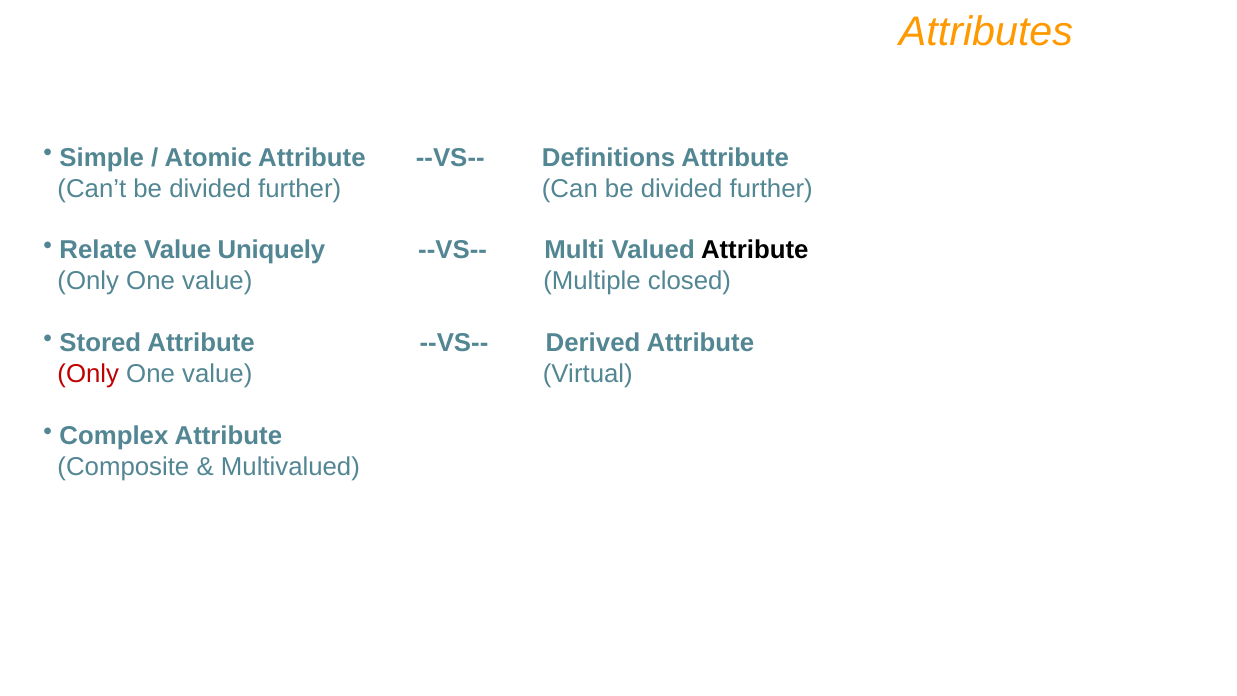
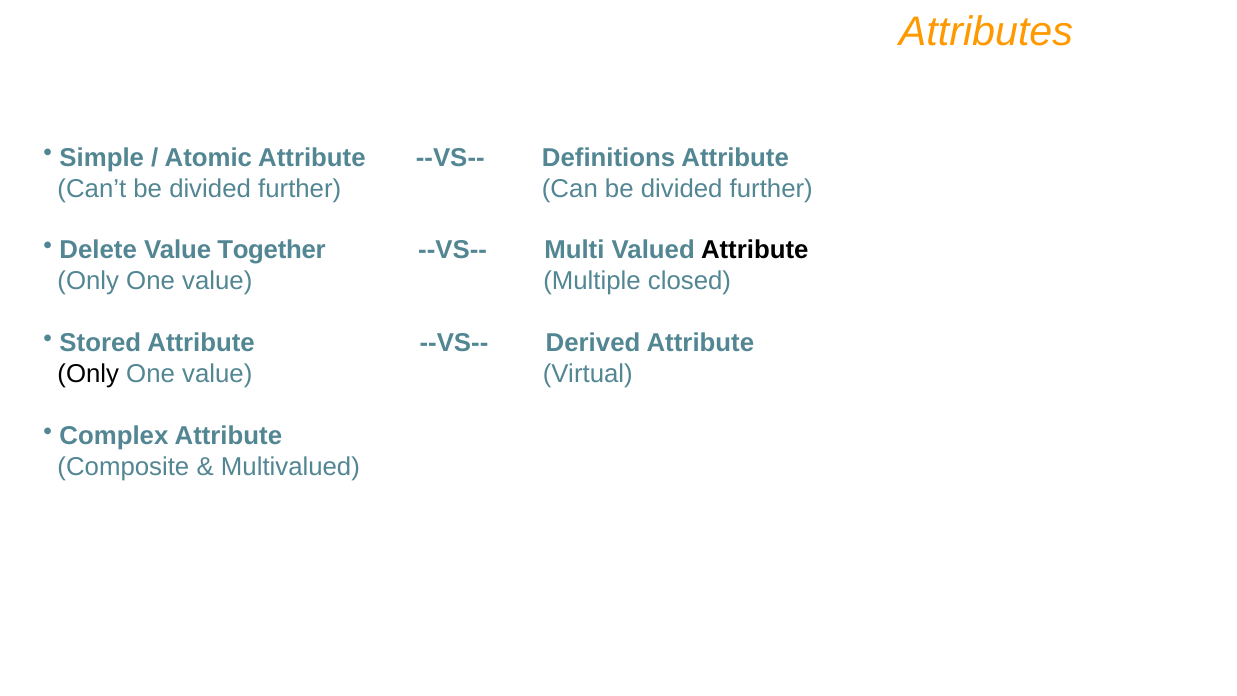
Relate: Relate -> Delete
Uniquely: Uniquely -> Together
Only at (88, 374) colour: red -> black
